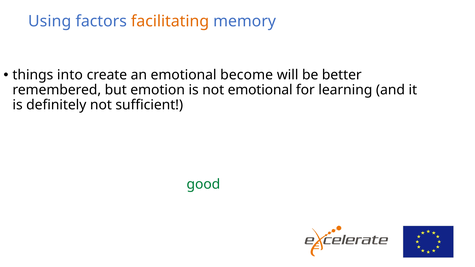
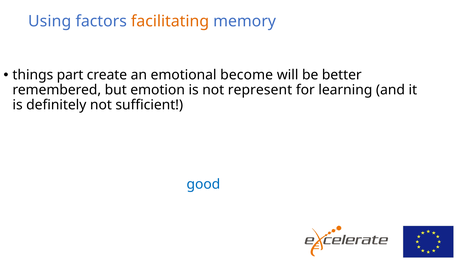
into: into -> part
not emotional: emotional -> represent
good colour: green -> blue
